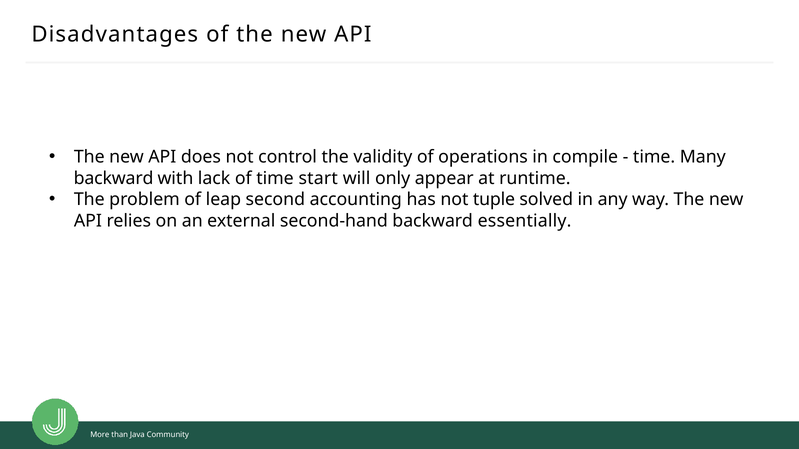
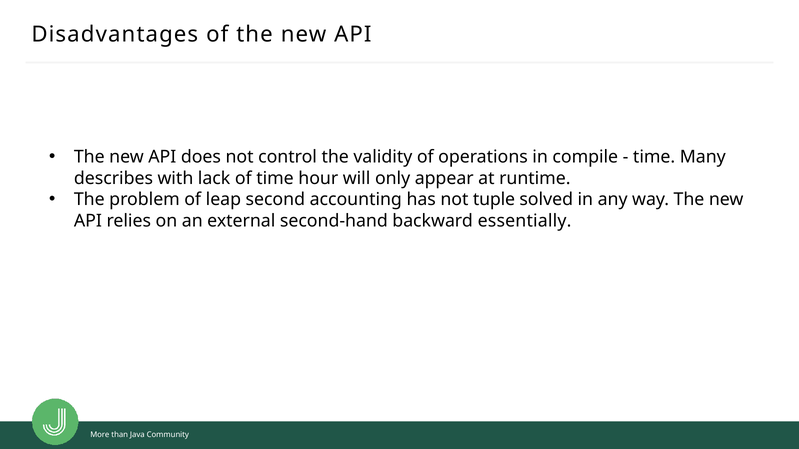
backward at (114, 178): backward -> describes
start: start -> hour
